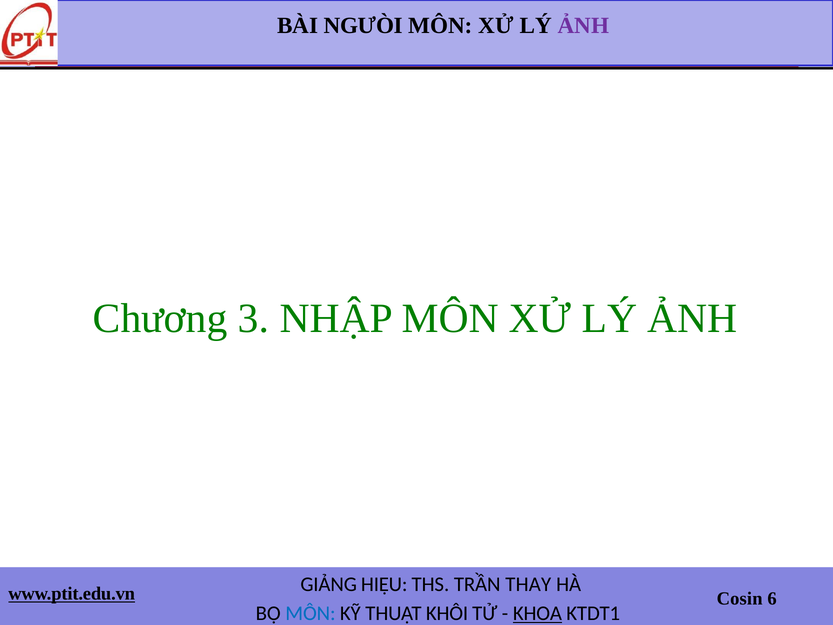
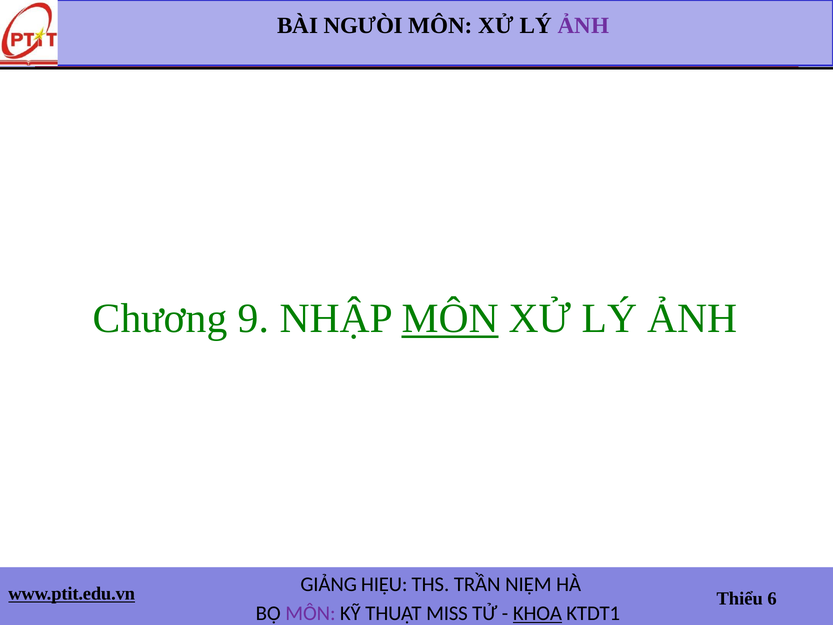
3: 3 -> 9
MÔN at (450, 319) underline: none -> present
THAY: THAY -> NIỆM
Cosin: Cosin -> Thiểu
MÔN at (310, 613) colour: blue -> purple
KHÔI: KHÔI -> MISS
